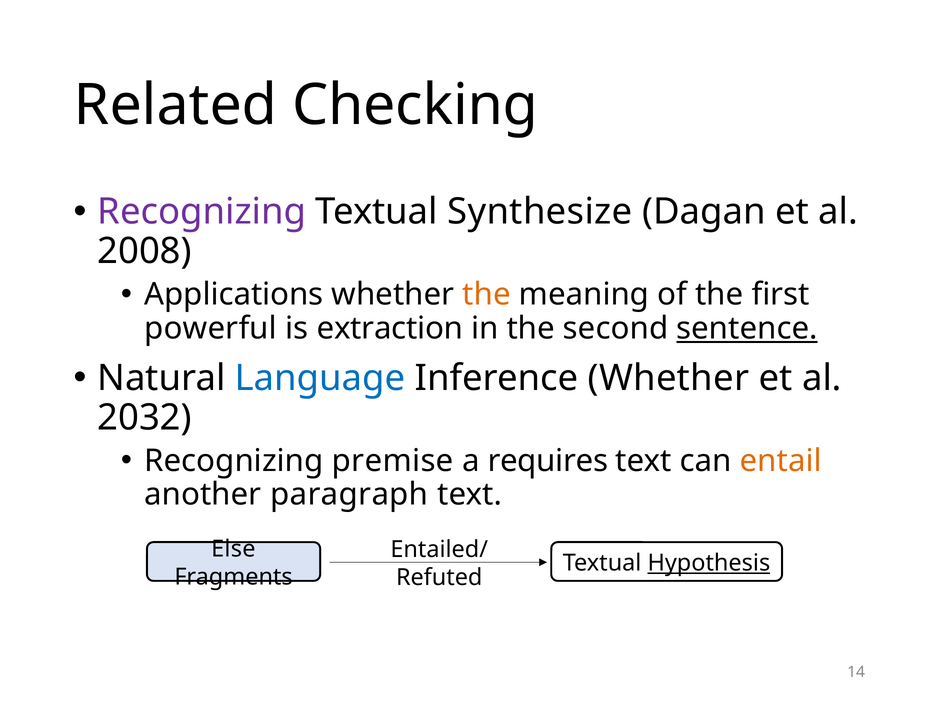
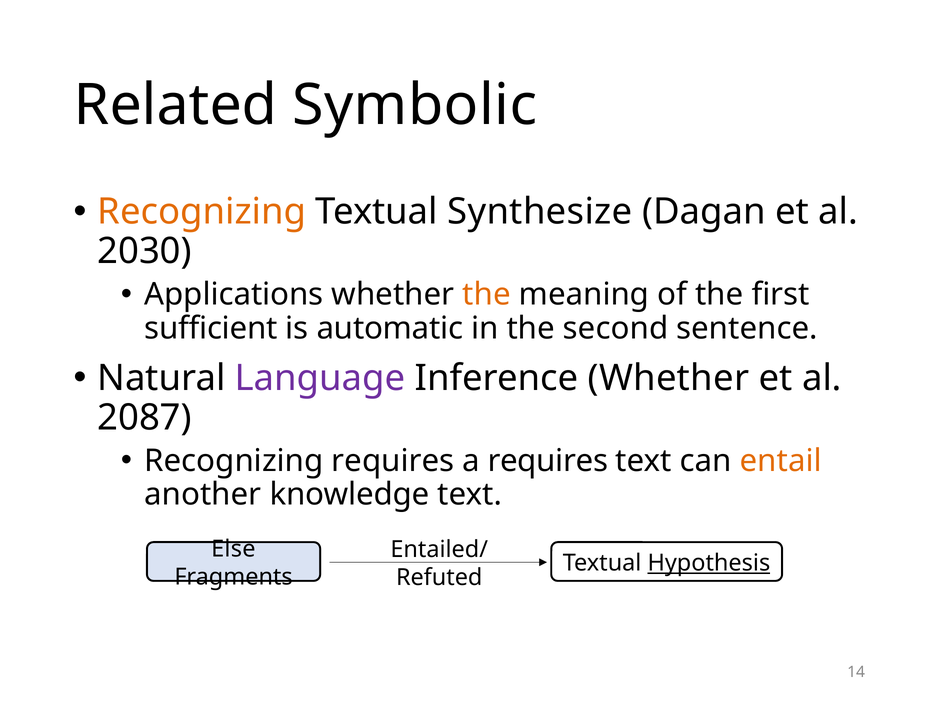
Checking: Checking -> Symbolic
Recognizing at (202, 212) colour: purple -> orange
2008: 2008 -> 2030
powerful: powerful -> sufficient
extraction: extraction -> automatic
sentence underline: present -> none
Language colour: blue -> purple
2032: 2032 -> 2087
Recognizing premise: premise -> requires
paragraph: paragraph -> knowledge
